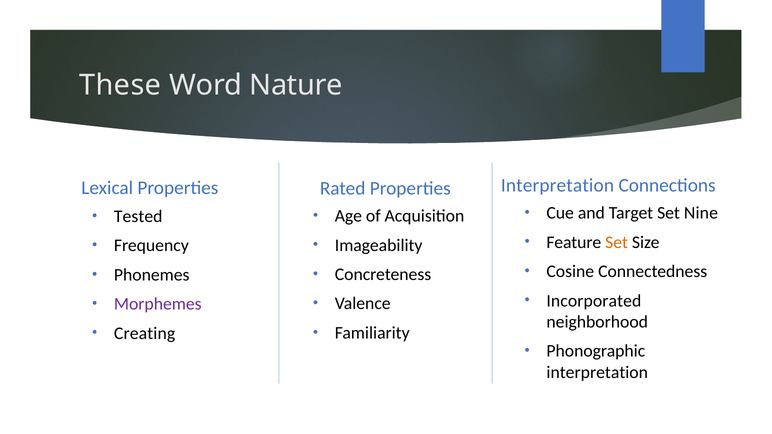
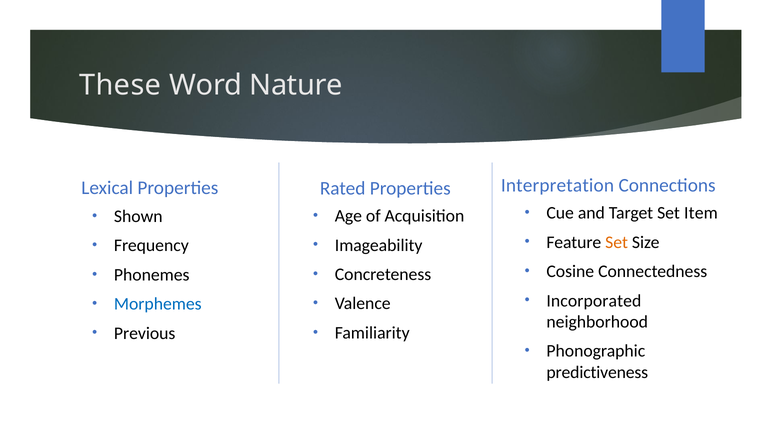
Nine: Nine -> Item
Tested: Tested -> Shown
Morphemes colour: purple -> blue
Creating: Creating -> Previous
interpretation at (597, 373): interpretation -> predictiveness
